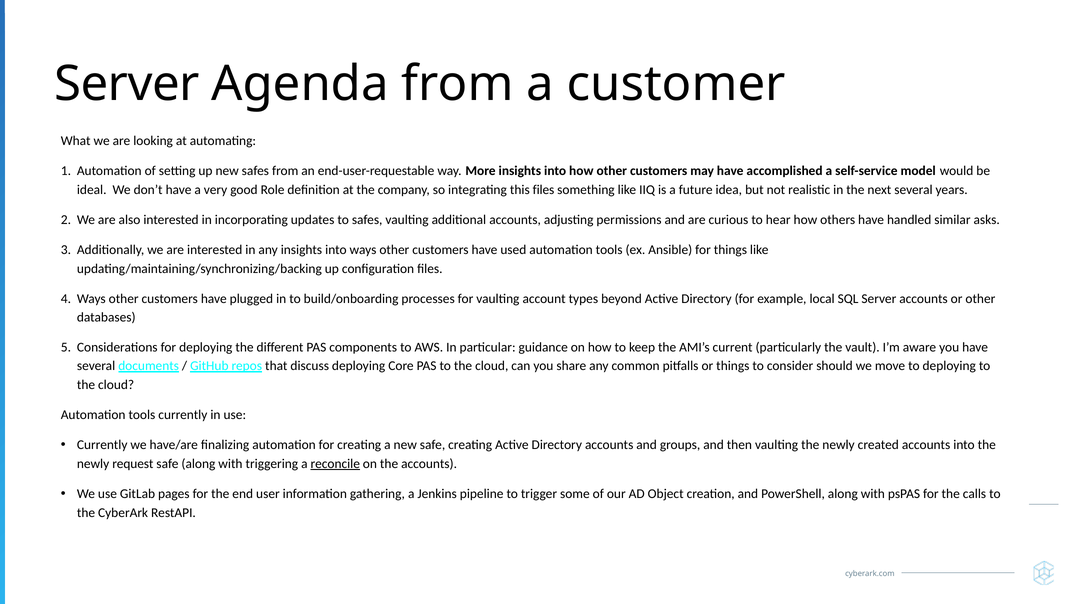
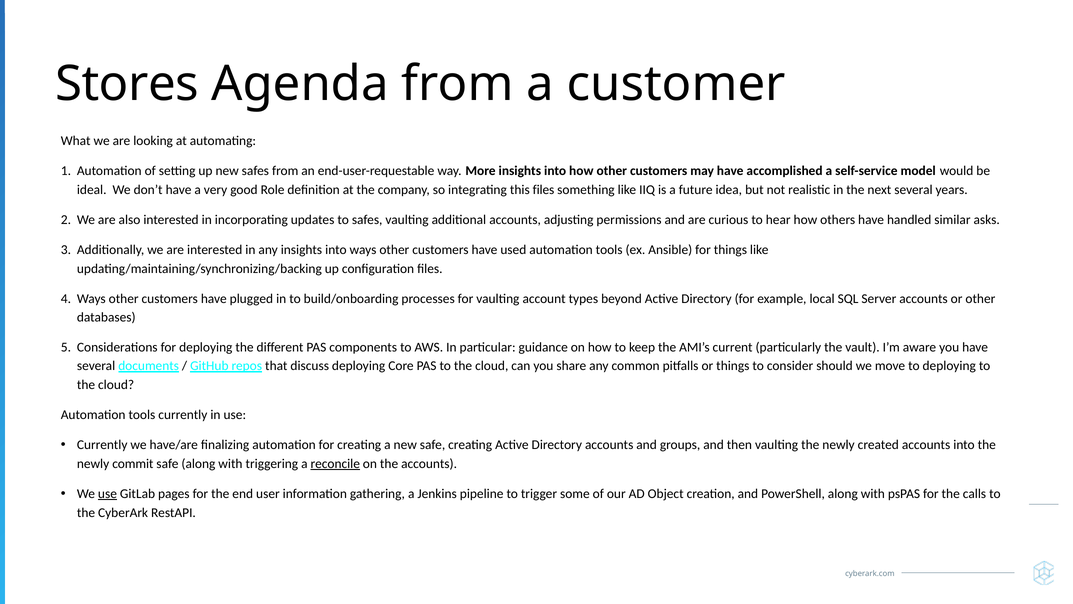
Server at (127, 84): Server -> Stores
request: request -> commit
use at (107, 493) underline: none -> present
